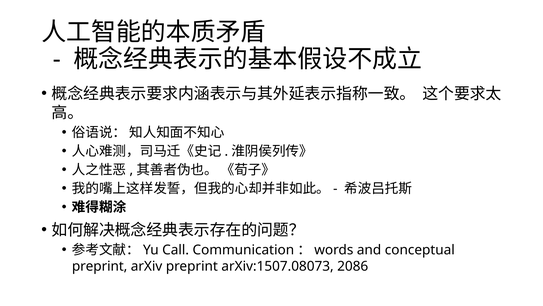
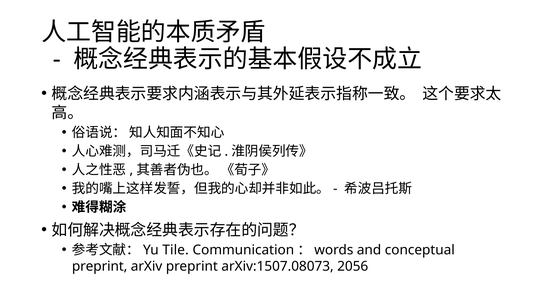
Call: Call -> Tile
2086: 2086 -> 2056
